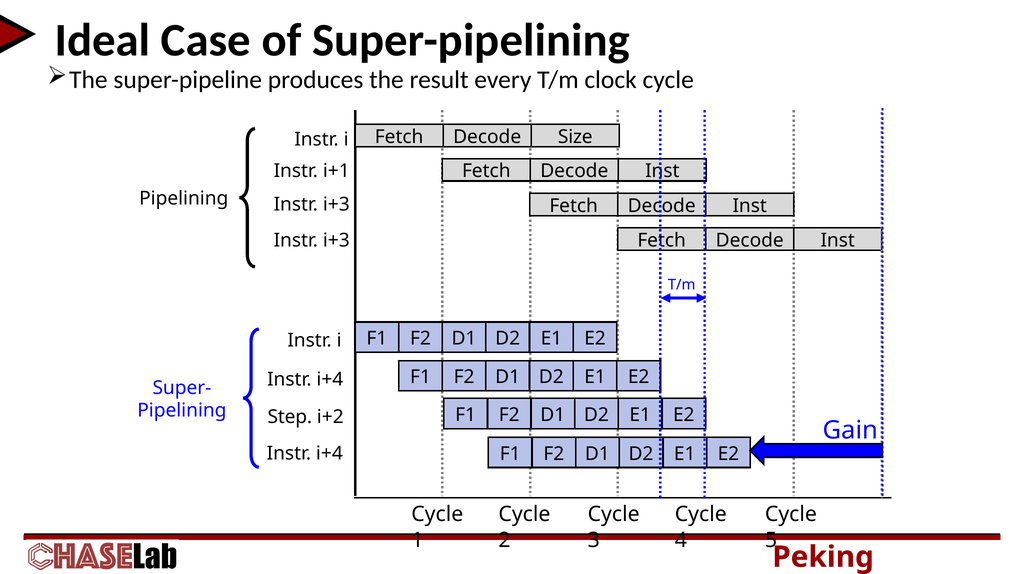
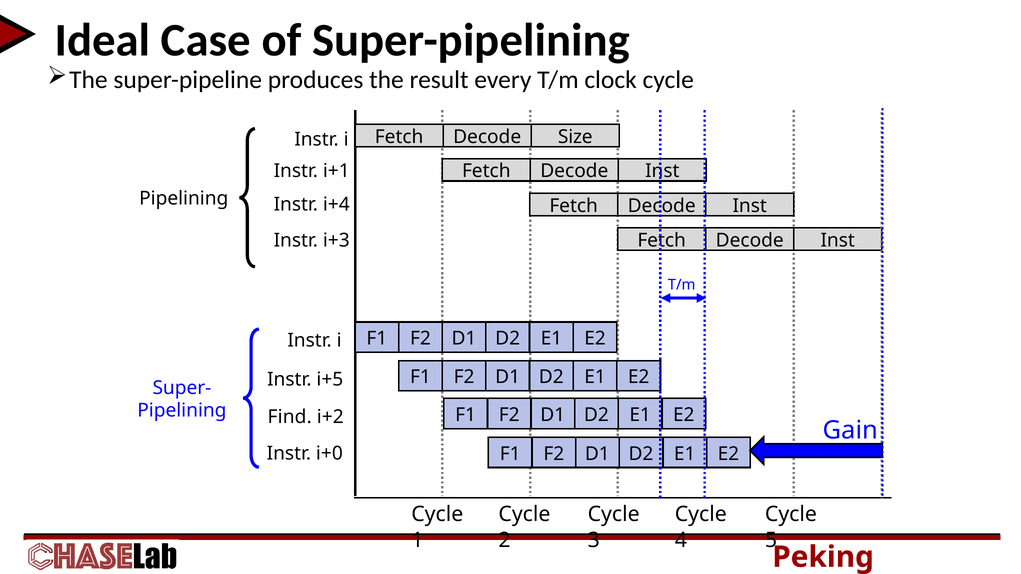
i+3 at (336, 205): i+3 -> i+4
i+4 at (330, 380): i+4 -> i+5
Step: Step -> Find
i+4 at (329, 454): i+4 -> i+0
